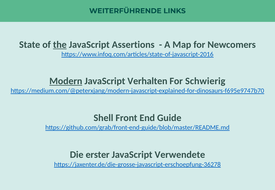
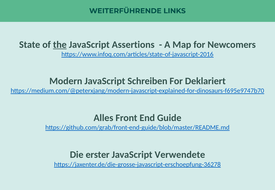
Modern underline: present -> none
Verhalten: Verhalten -> Schreiben
Schwierig: Schwierig -> Deklariert
Shell: Shell -> Alles
